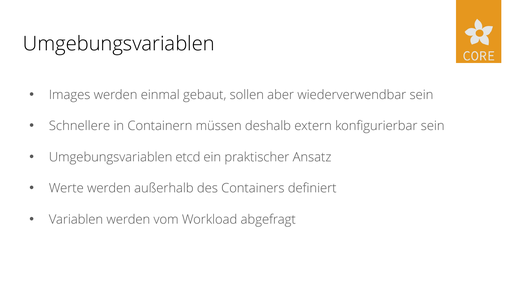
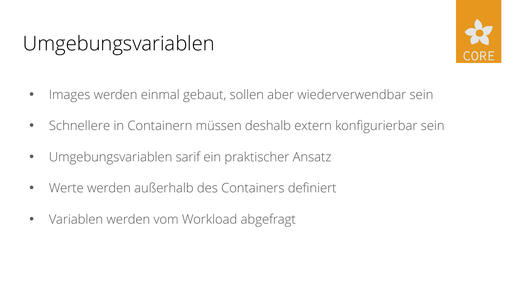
etcd: etcd -> sarif
